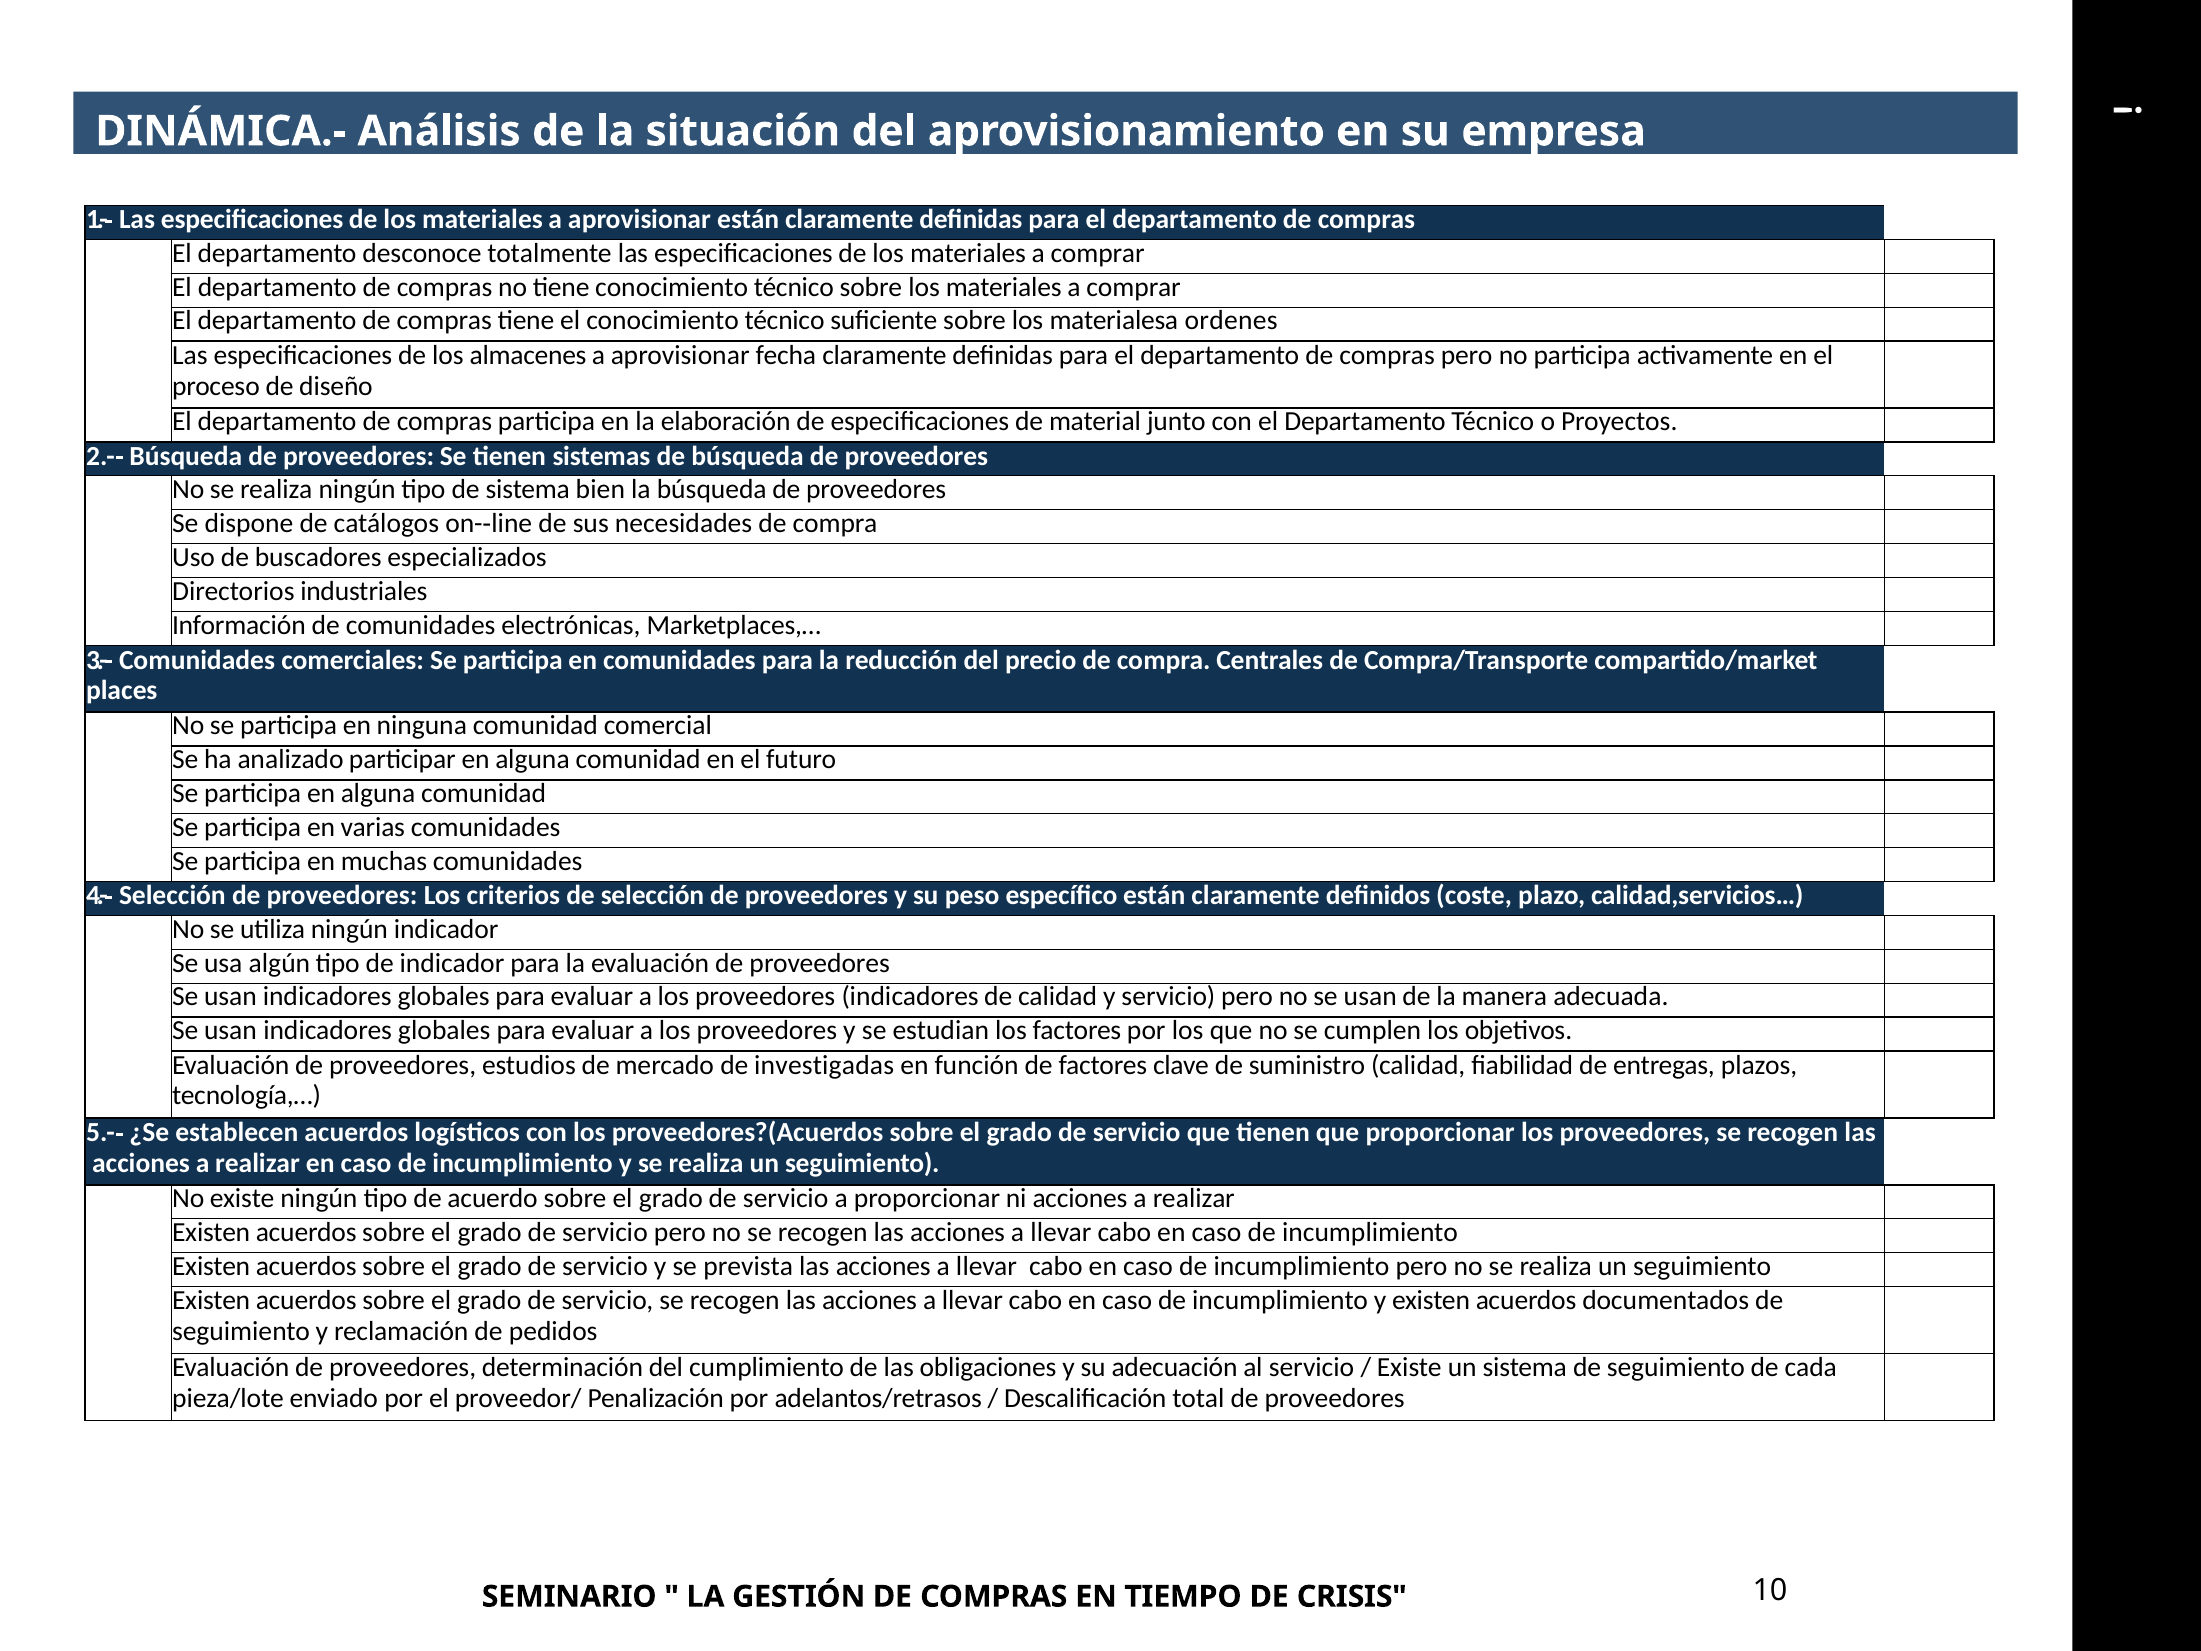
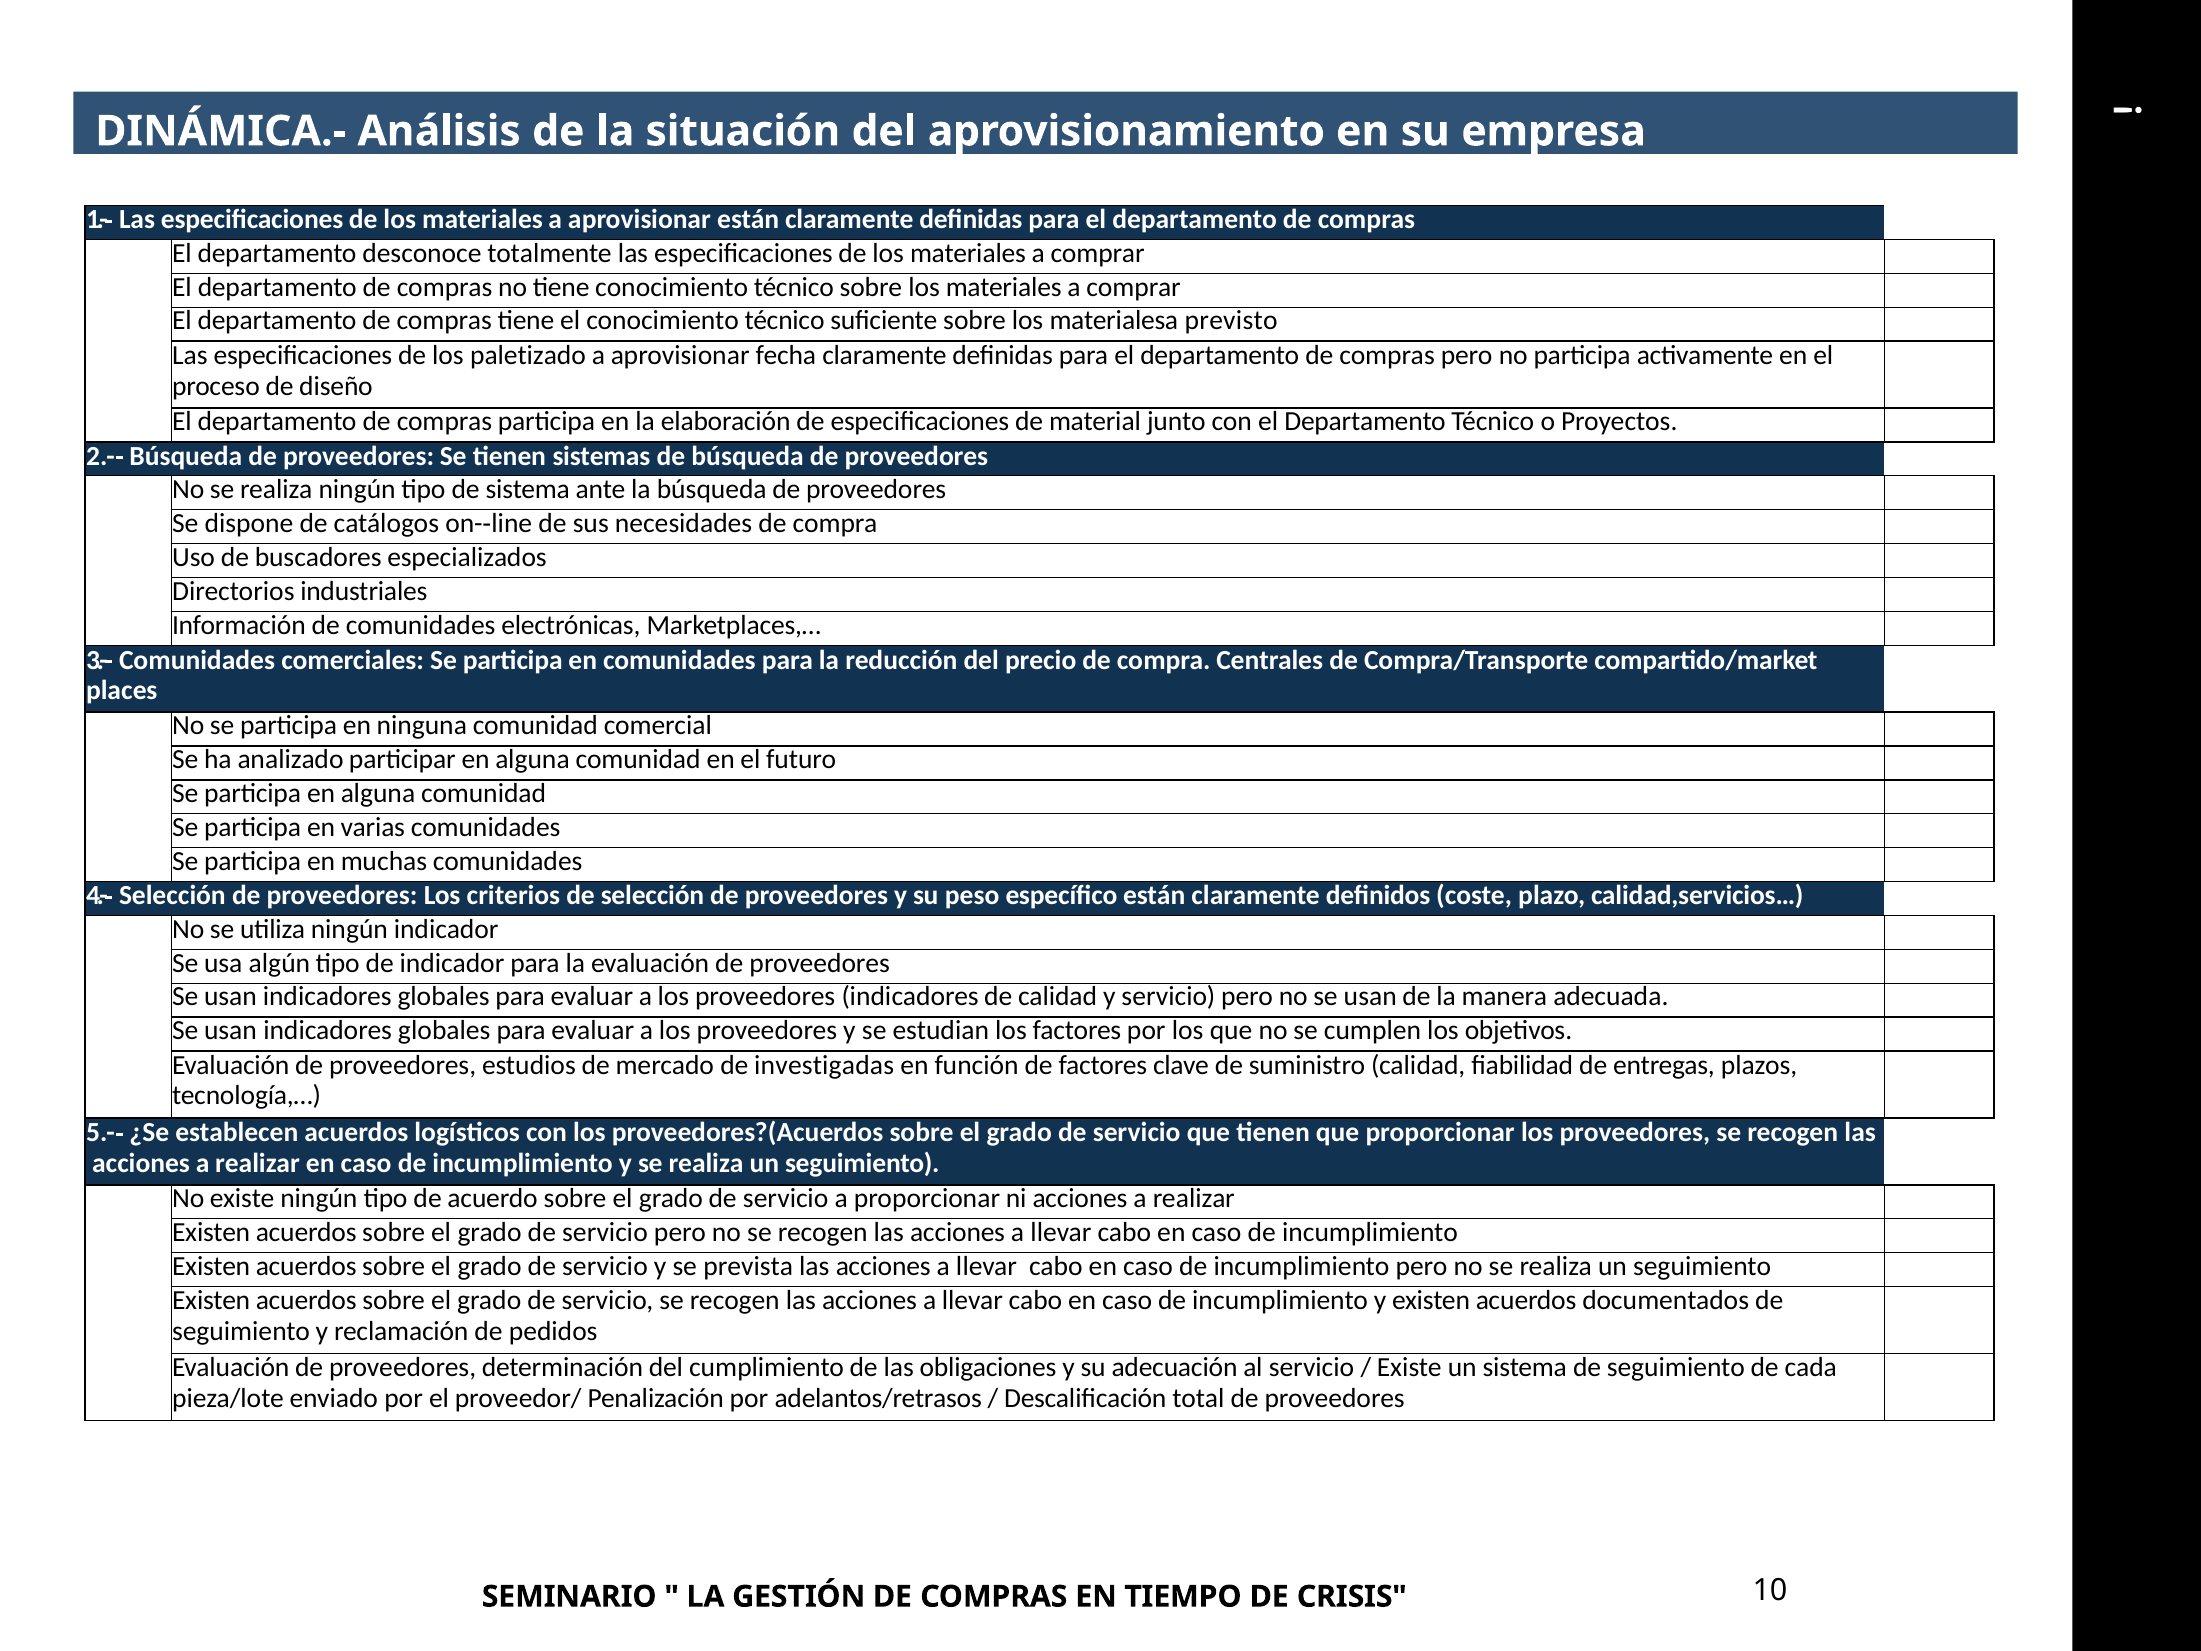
ordenes: ordenes -> previsto
almacenes: almacenes -> paletizado
bien: bien -> ante
